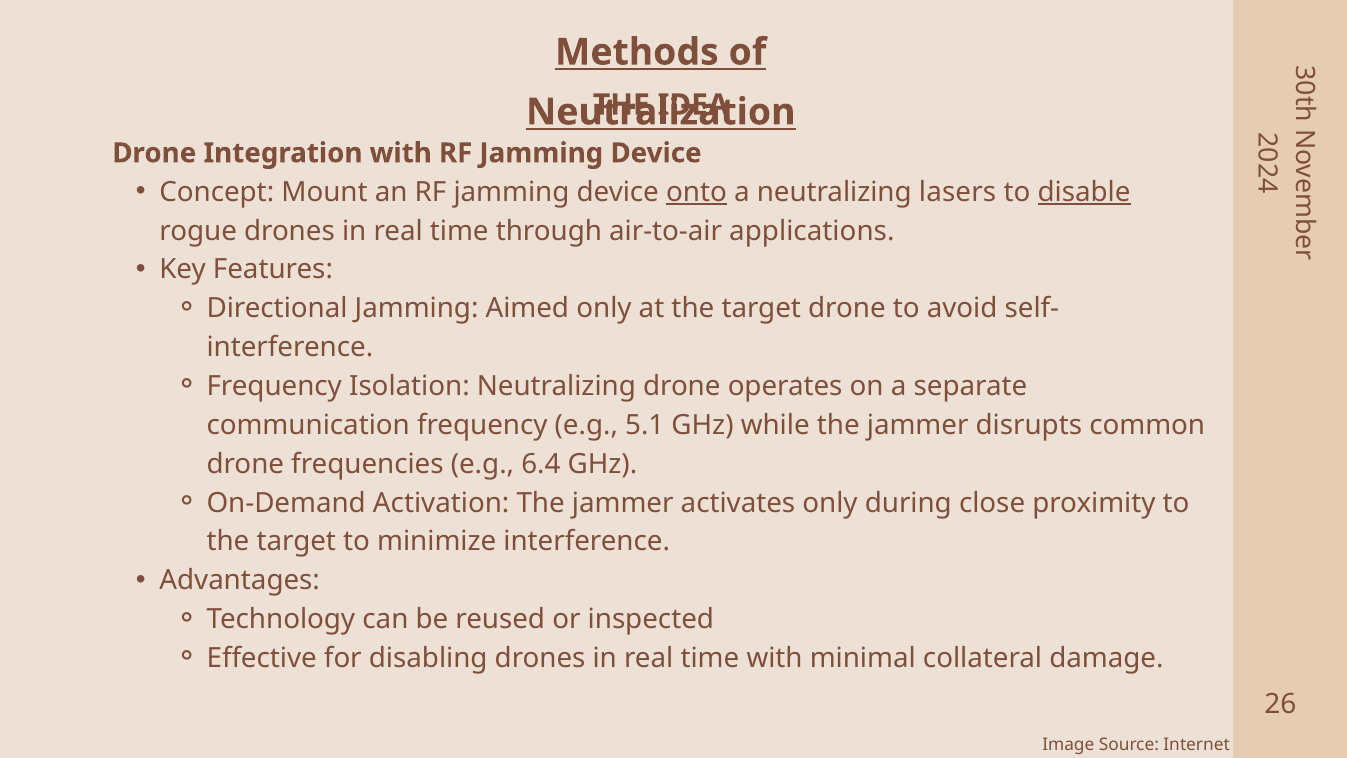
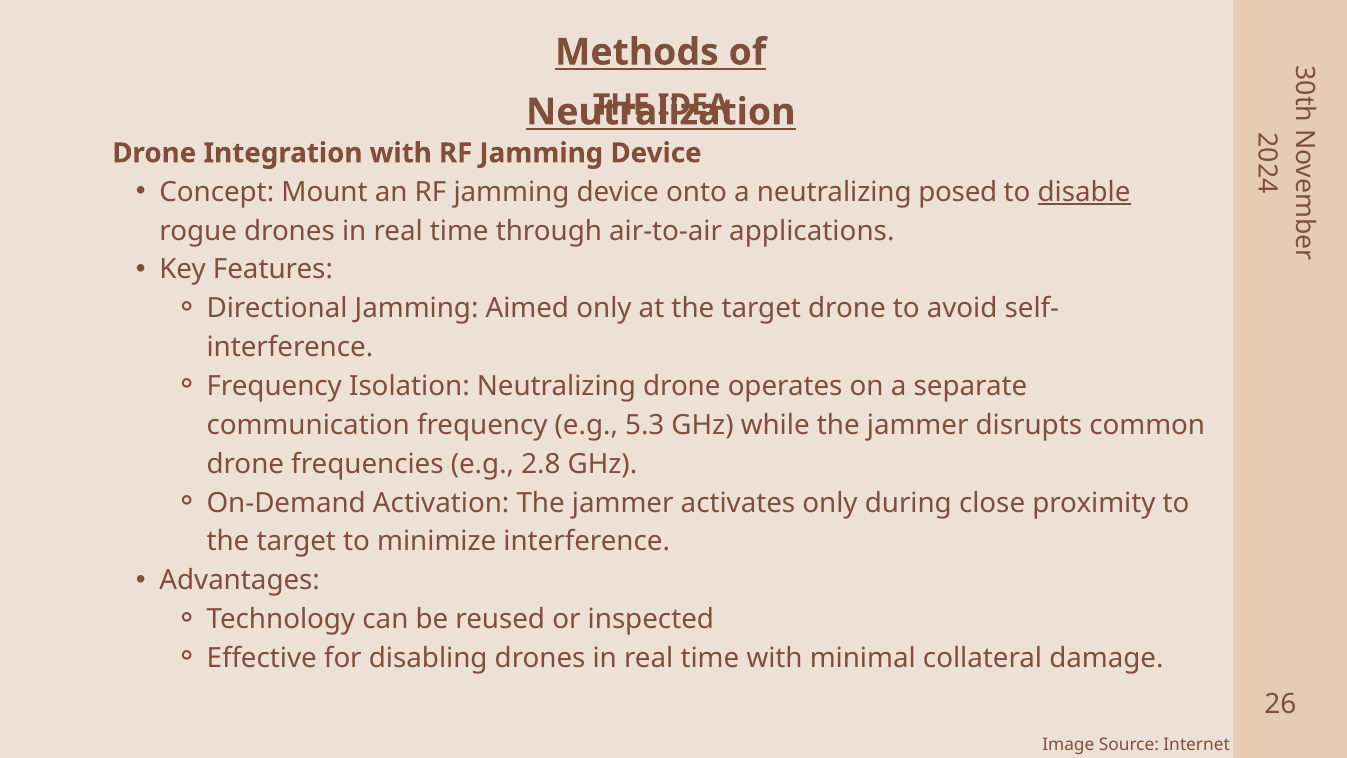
onto underline: present -> none
lasers: lasers -> posed
5.1: 5.1 -> 5.3
6.4: 6.4 -> 2.8
